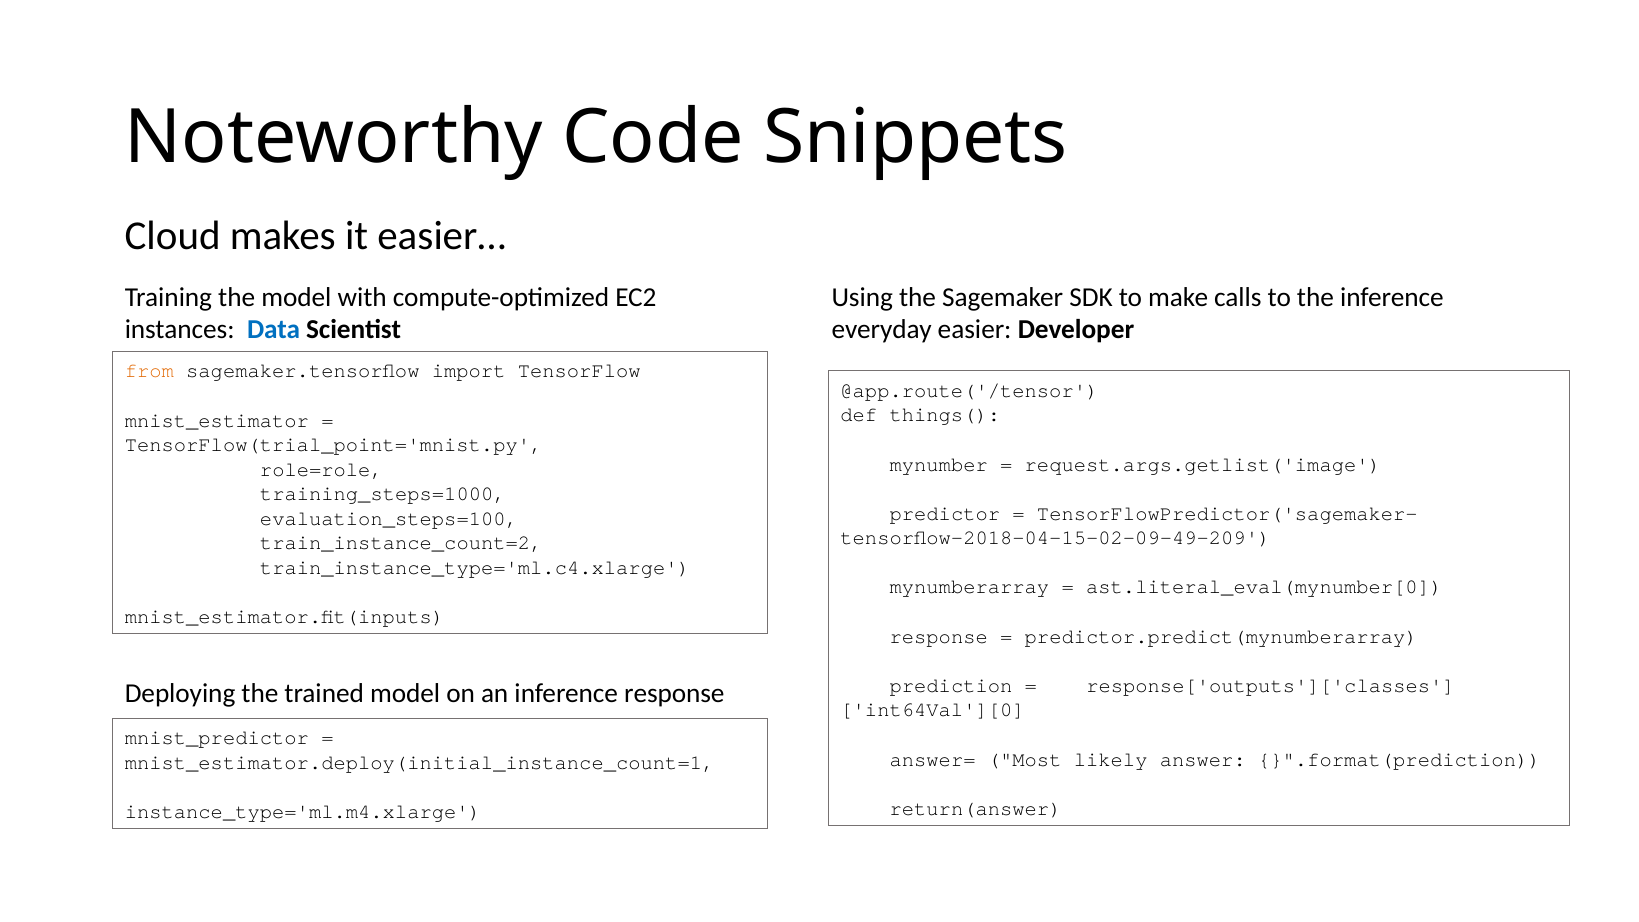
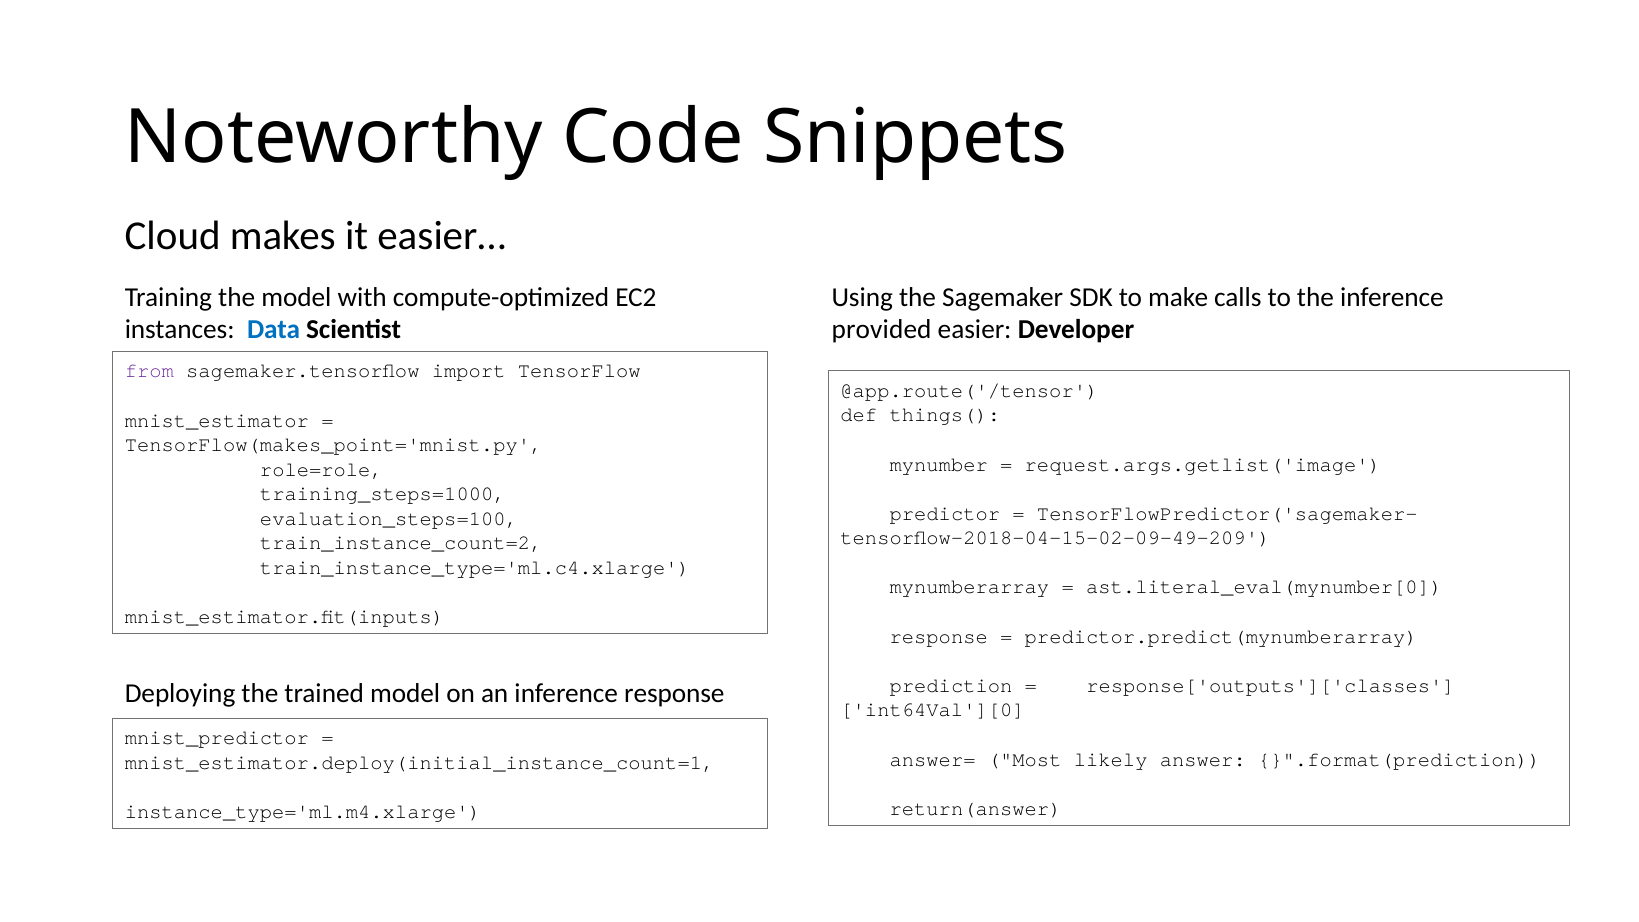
everyday: everyday -> provided
from colour: orange -> purple
TensorFlow(trial_point='mnist.py: TensorFlow(trial_point='mnist.py -> TensorFlow(makes_point='mnist.py
